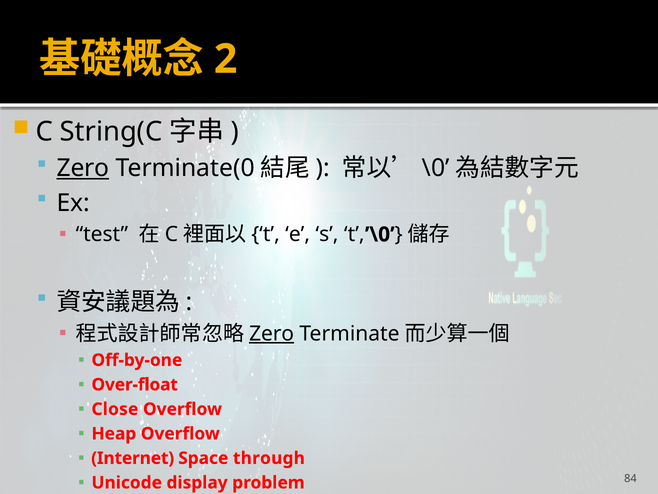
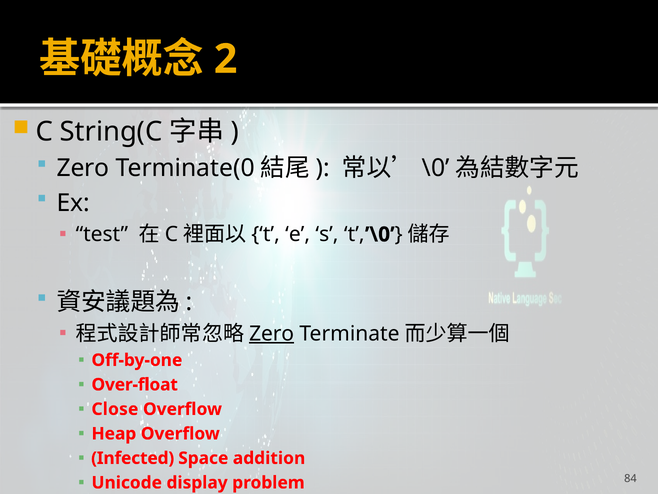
Zero at (83, 168) underline: present -> none
Internet: Internet -> Infected
through: through -> addition
